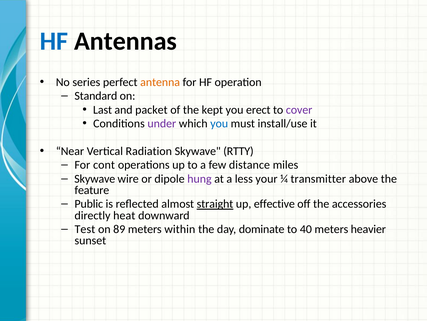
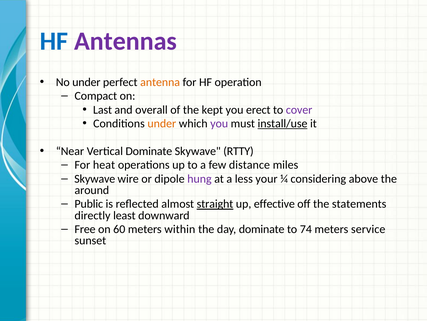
Antennas colour: black -> purple
No series: series -> under
Standard: Standard -> Compact
packet: packet -> overall
under at (162, 123) colour: purple -> orange
you at (219, 123) colour: blue -> purple
install/use underline: none -> present
Vertical Radiation: Radiation -> Dominate
cont: cont -> heat
transmitter: transmitter -> considering
feature: feature -> around
accessories: accessories -> statements
heat: heat -> least
Test: Test -> Free
89: 89 -> 60
40: 40 -> 74
heavier: heavier -> service
